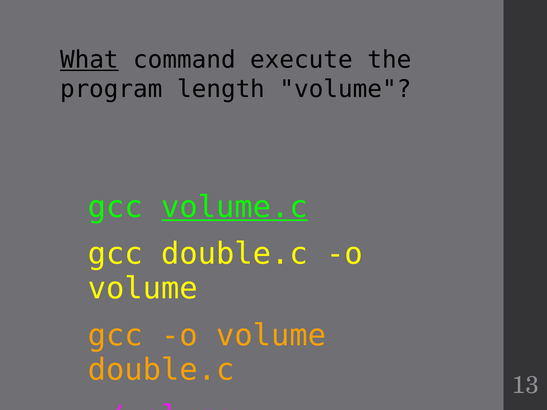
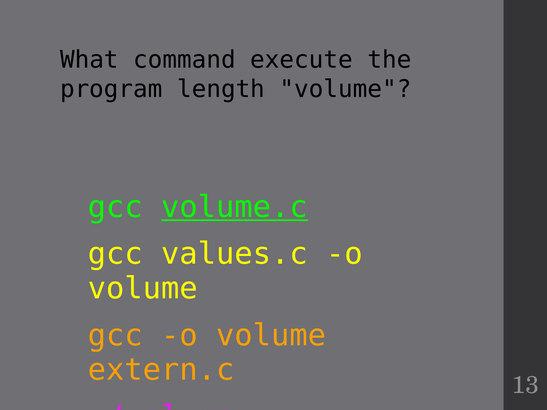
What underline: present -> none
gcc double.c: double.c -> values.c
double.c at (161, 370): double.c -> extern.c
